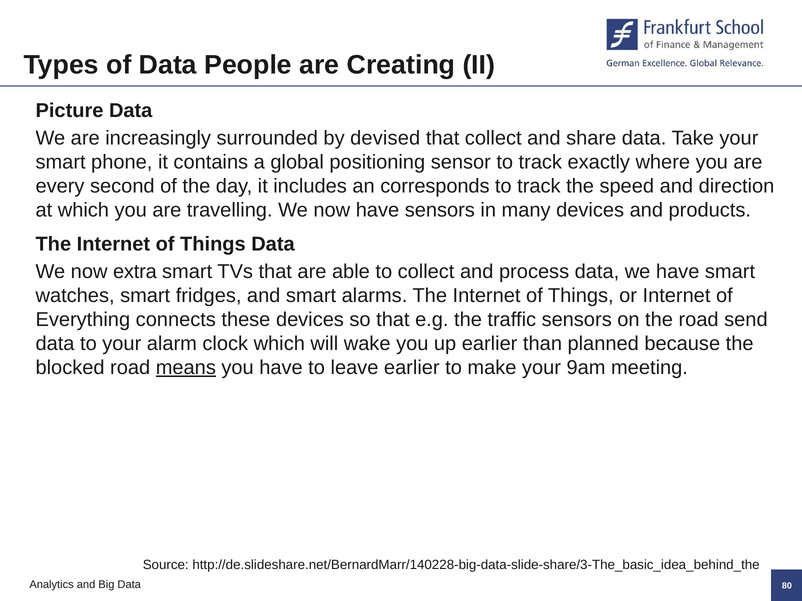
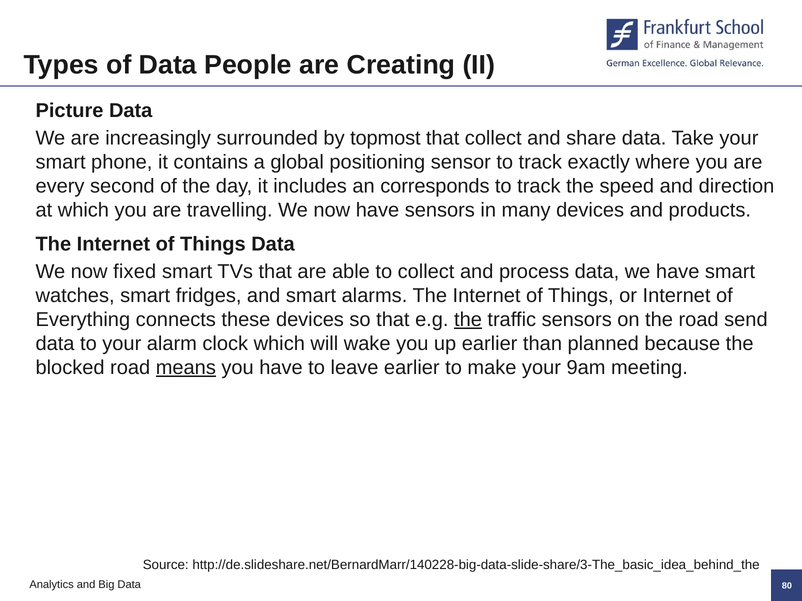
devised: devised -> topmost
extra: extra -> fixed
the at (468, 320) underline: none -> present
